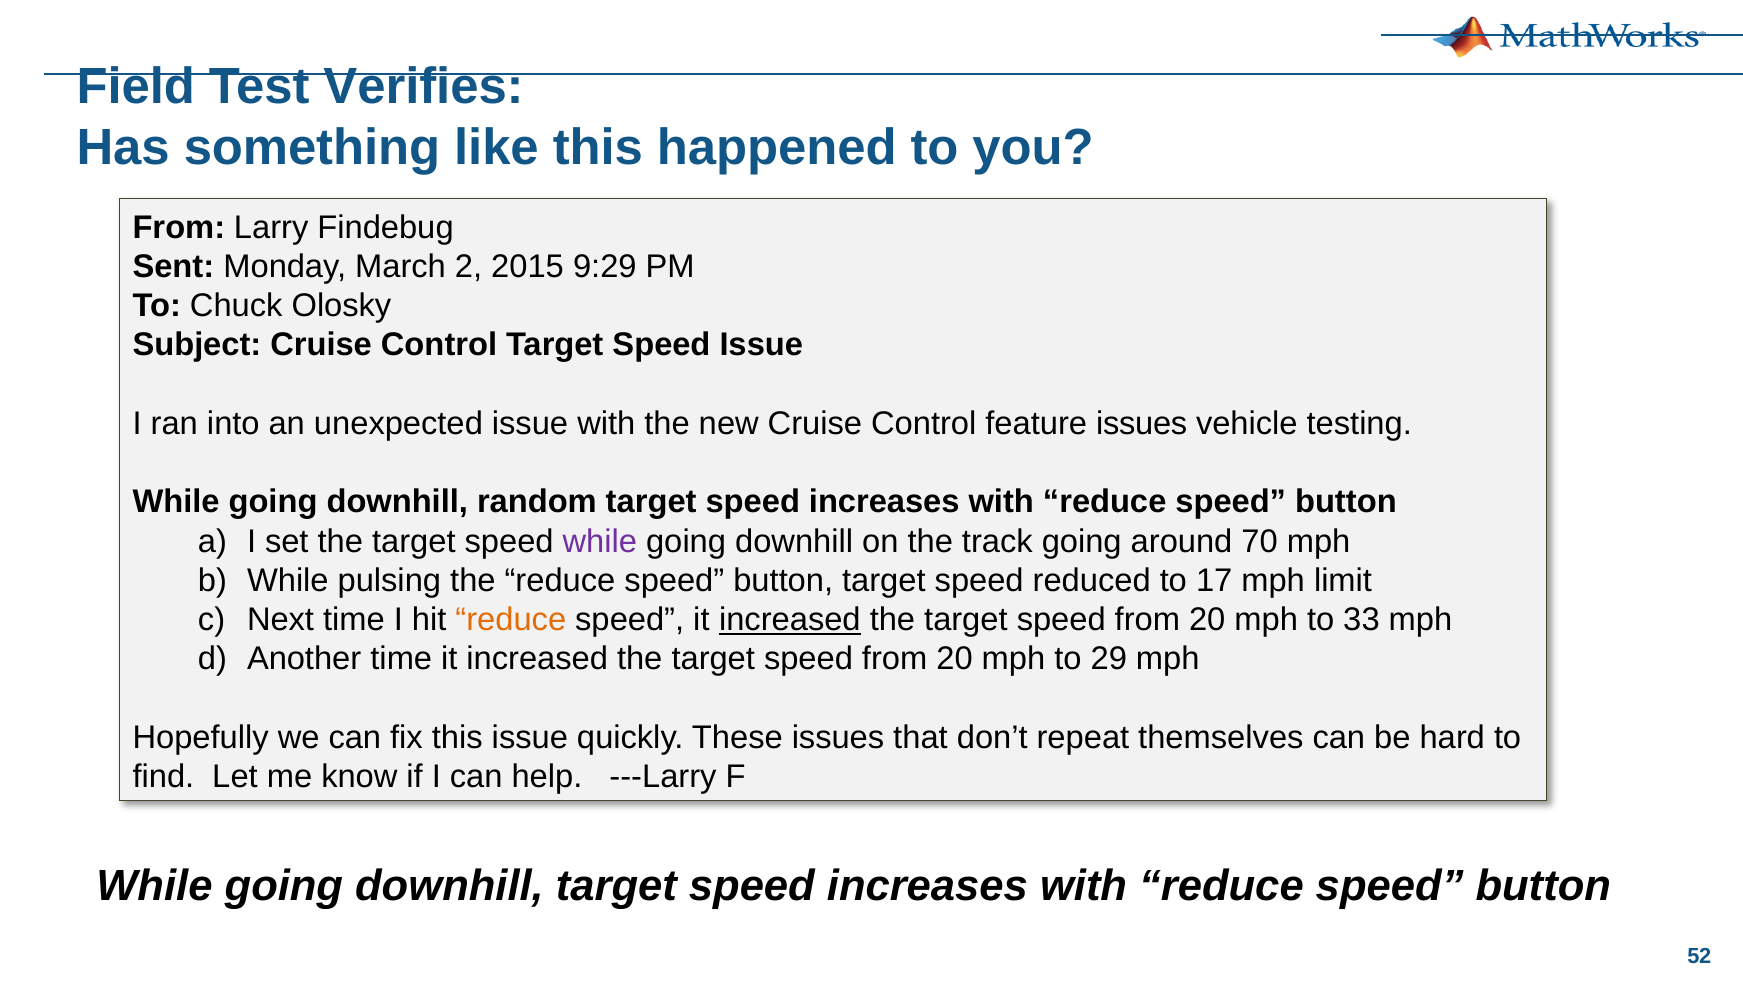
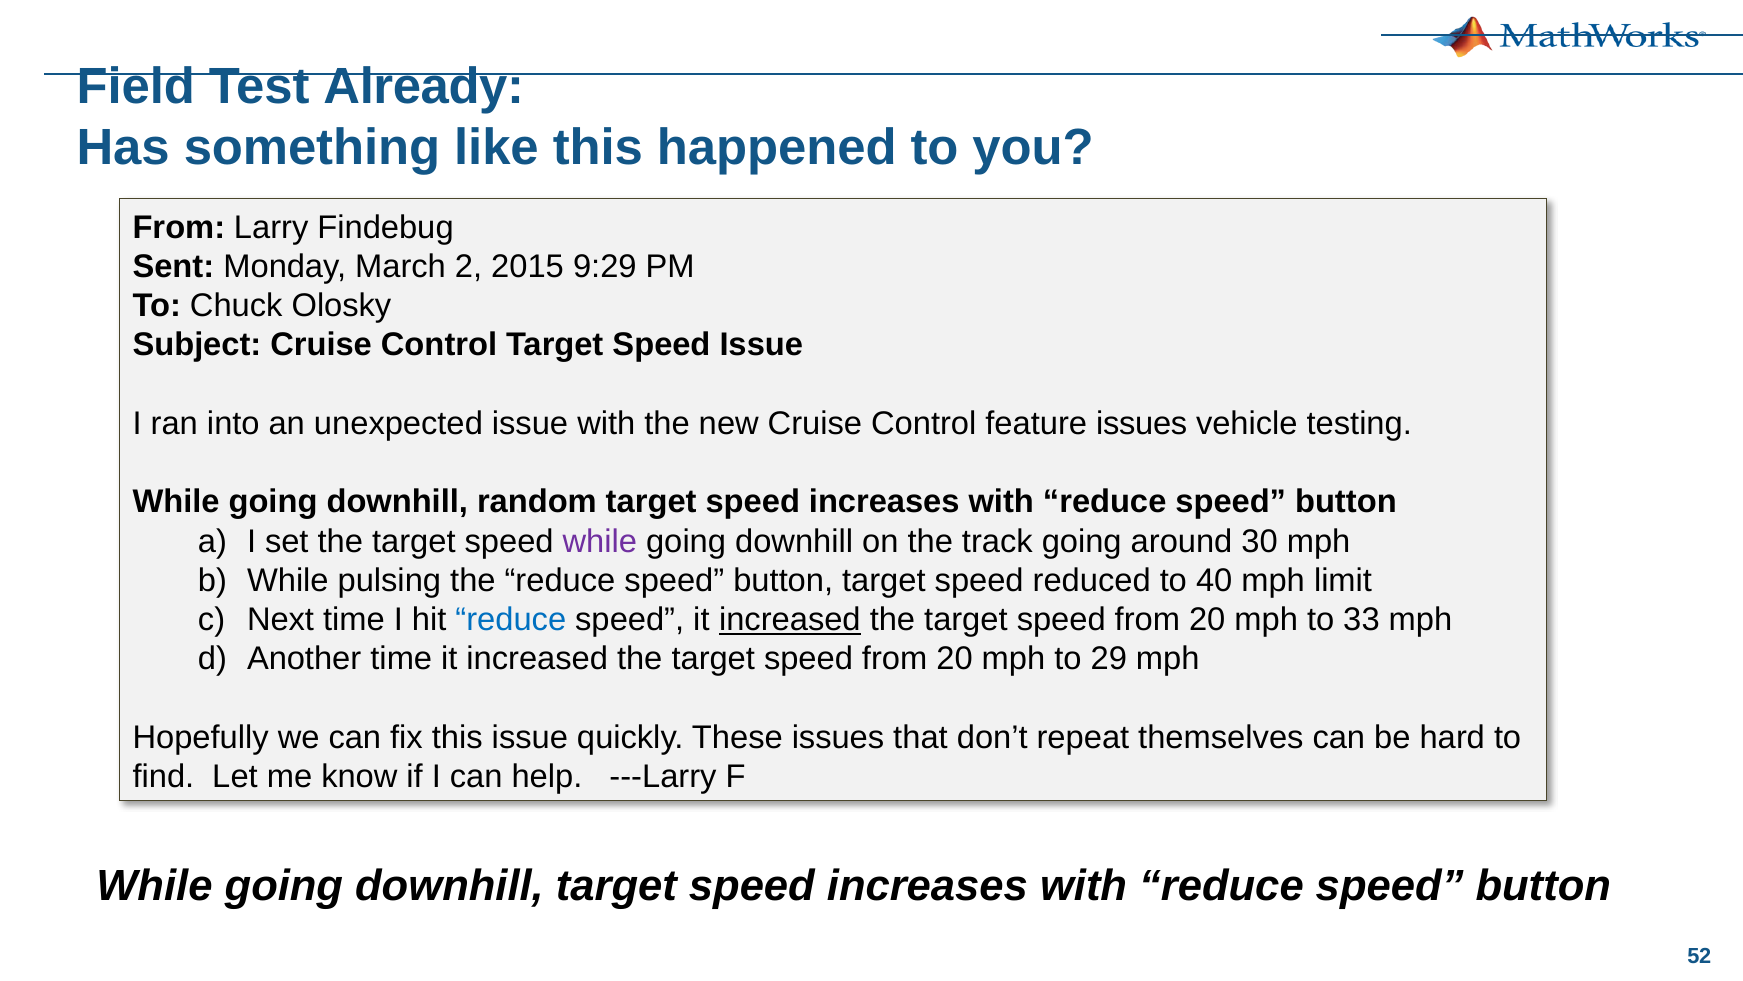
Verifies: Verifies -> Already
70: 70 -> 30
17: 17 -> 40
reduce at (511, 619) colour: orange -> blue
